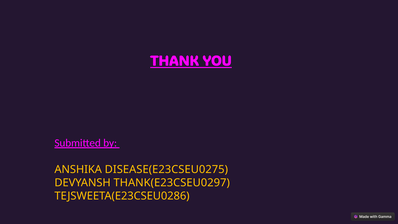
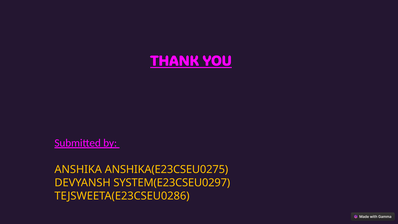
DISEASE(E23CSEU0275: DISEASE(E23CSEU0275 -> ANSHIKA(E23CSEU0275
THANK(E23CSEU0297: THANK(E23CSEU0297 -> SYSTEM(E23CSEU0297
